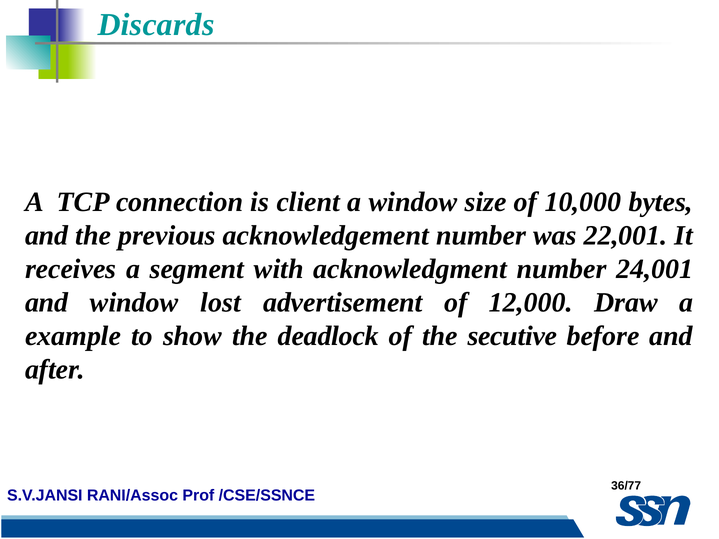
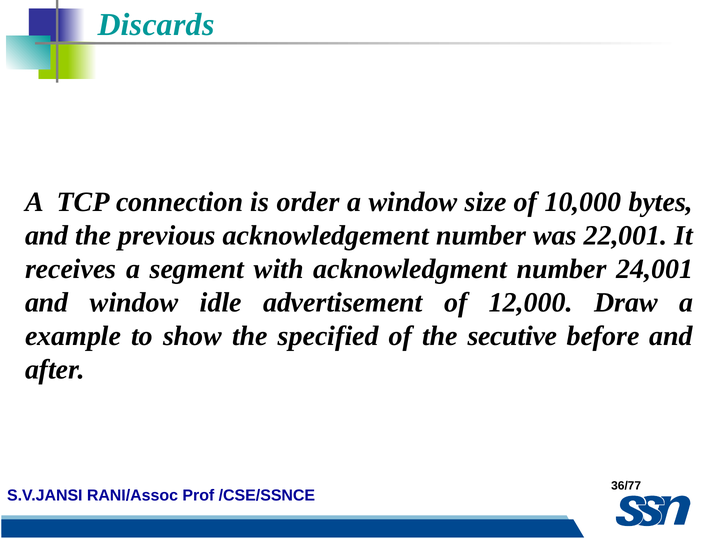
client: client -> order
lost: lost -> idle
deadlock: deadlock -> specified
